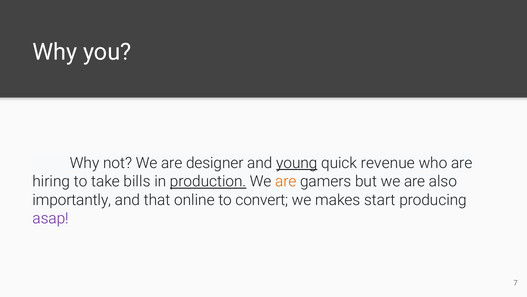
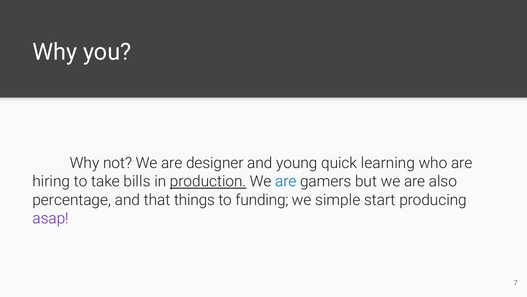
young underline: present -> none
revenue: revenue -> learning
are at (286, 181) colour: orange -> blue
importantly: importantly -> percentage
online: online -> things
convert: convert -> funding
makes: makes -> simple
